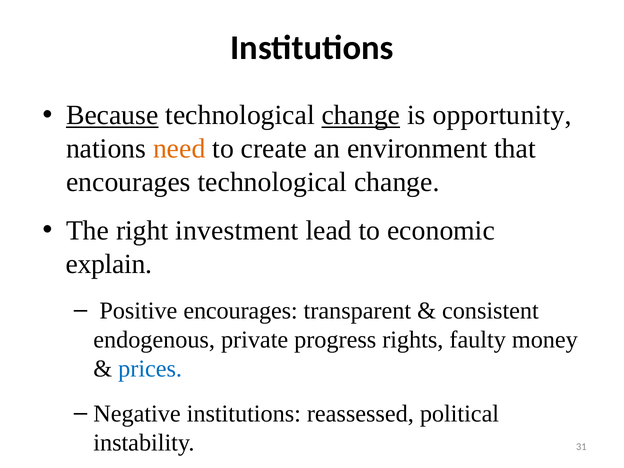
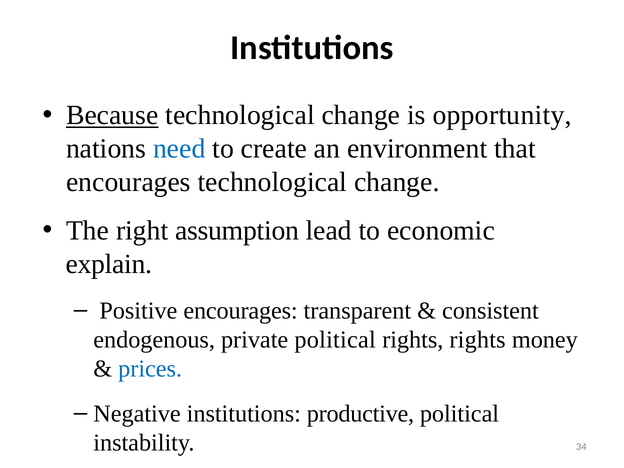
change at (361, 115) underline: present -> none
need colour: orange -> blue
investment: investment -> assumption
private progress: progress -> political
rights faulty: faulty -> rights
reassessed: reassessed -> productive
31: 31 -> 34
